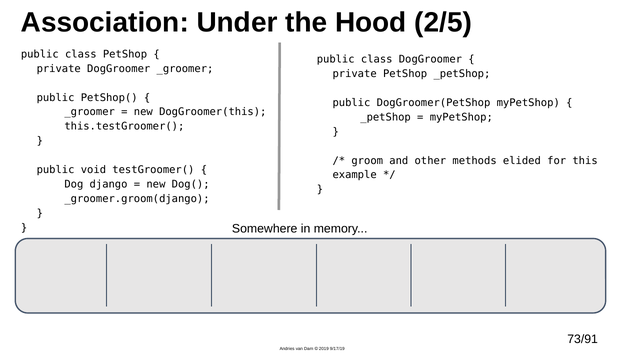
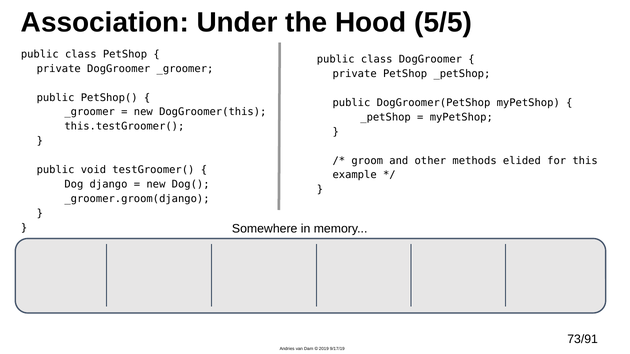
2/5: 2/5 -> 5/5
